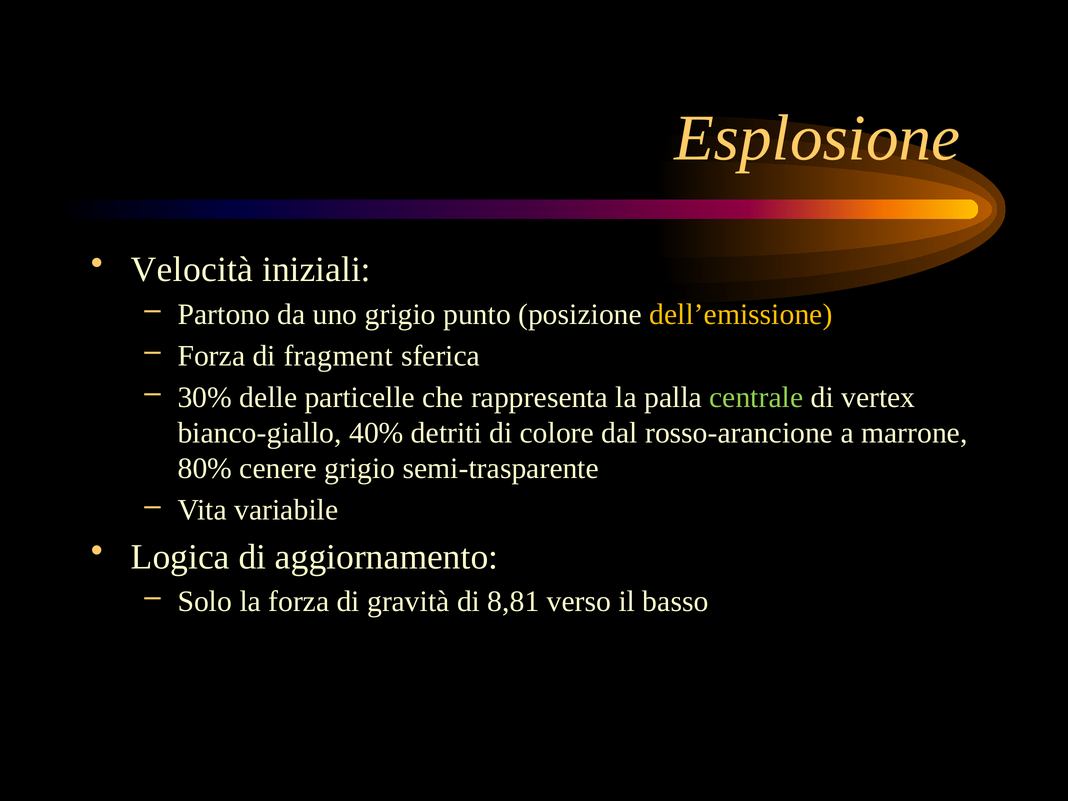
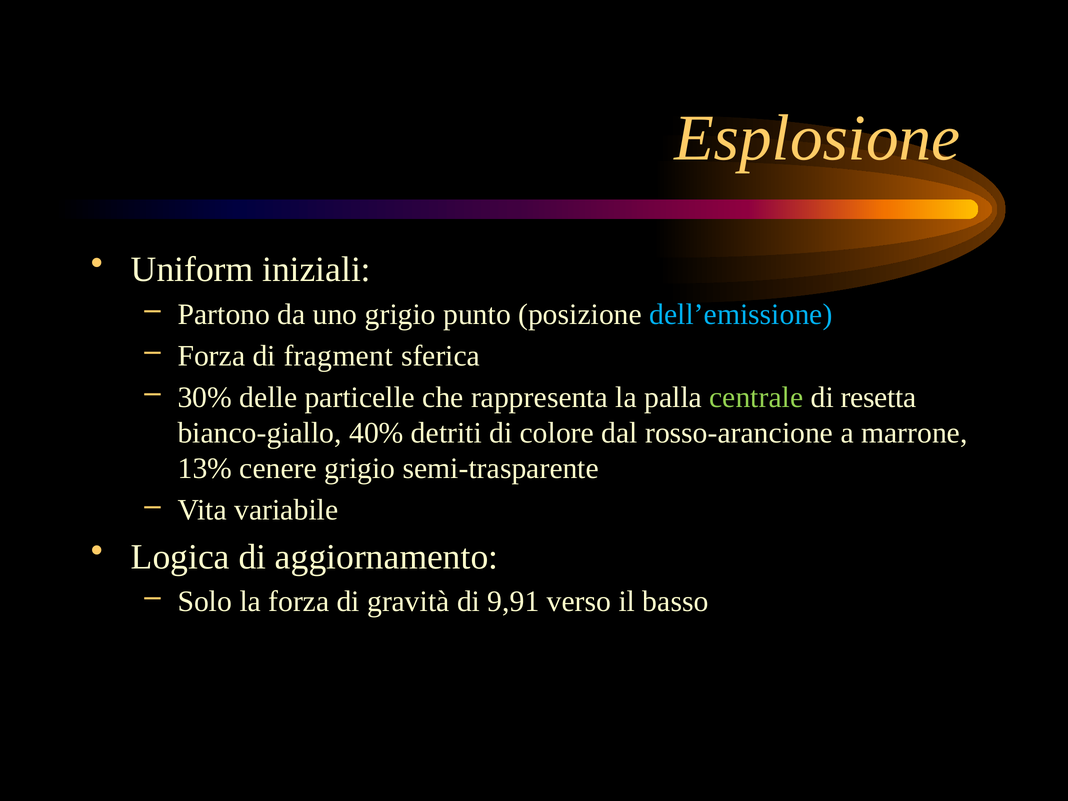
Velocità: Velocità -> Uniform
dell’emissione colour: yellow -> light blue
vertex: vertex -> resetta
80%: 80% -> 13%
8,81: 8,81 -> 9,91
